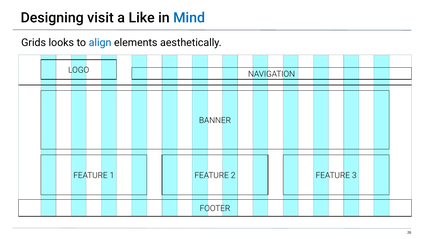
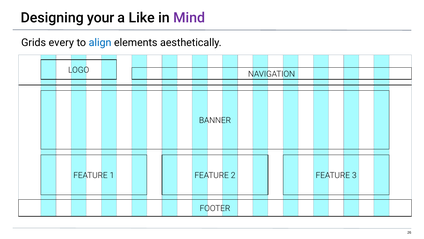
visit: visit -> your
Mind colour: blue -> purple
looks: looks -> every
